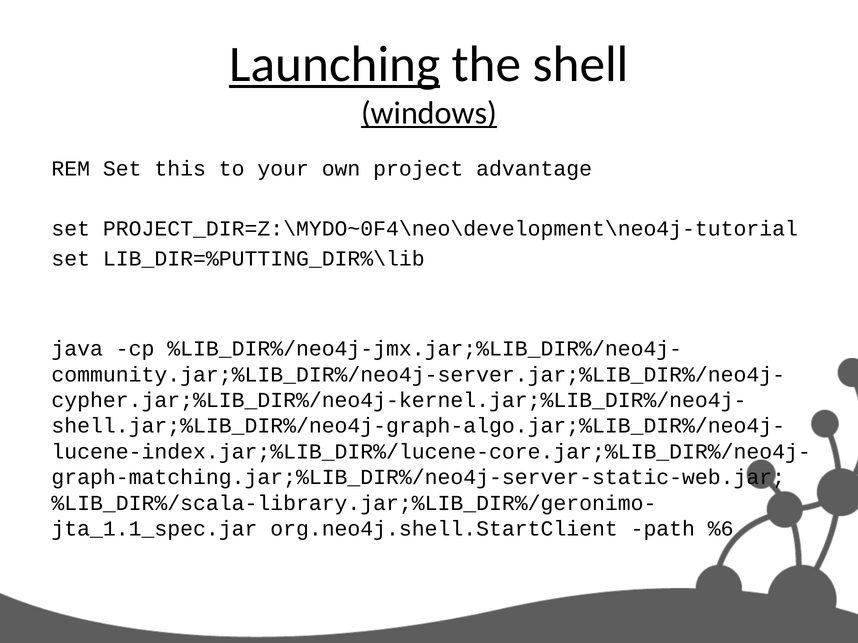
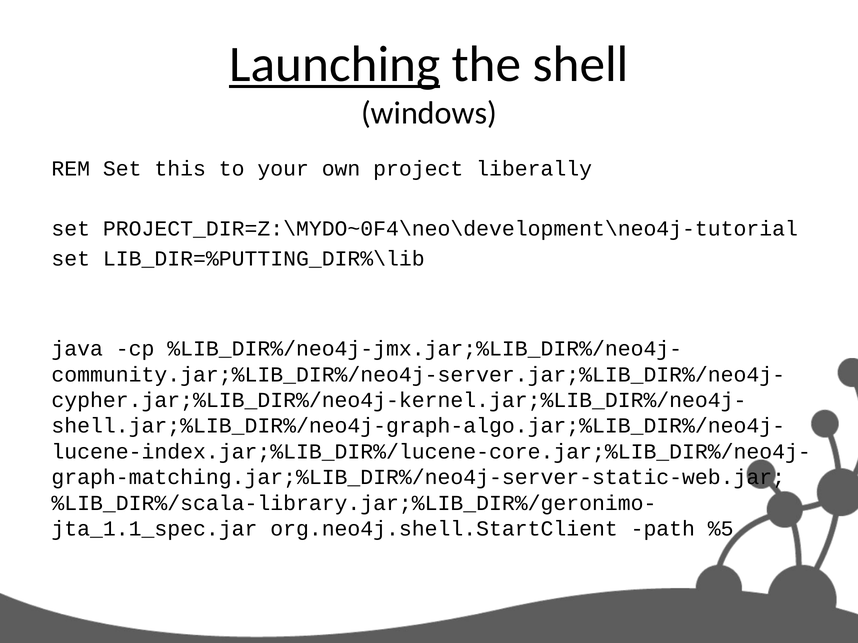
windows underline: present -> none
advantage: advantage -> liberally
%6: %6 -> %5
